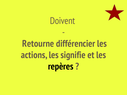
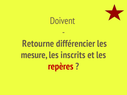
actions: actions -> mesure
signifie: signifie -> inscrits
repères colour: black -> red
